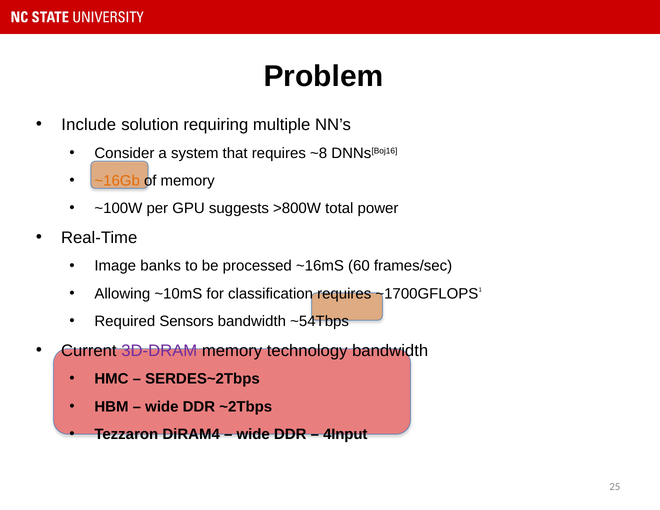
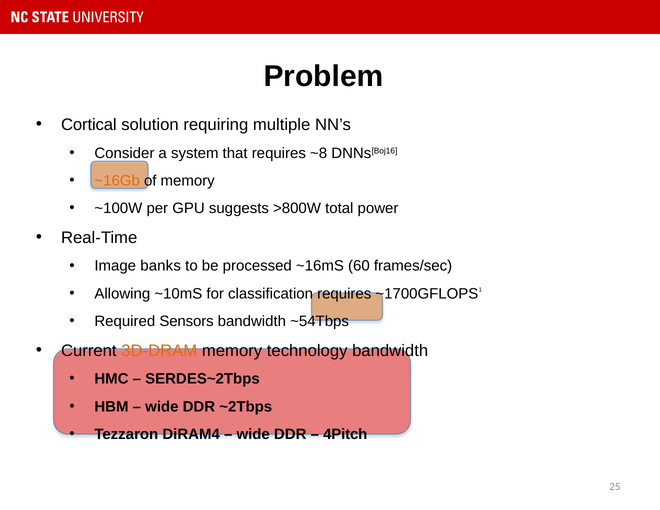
Include: Include -> Cortical
3D-DRAM colour: purple -> orange
4Input: 4Input -> 4Pitch
